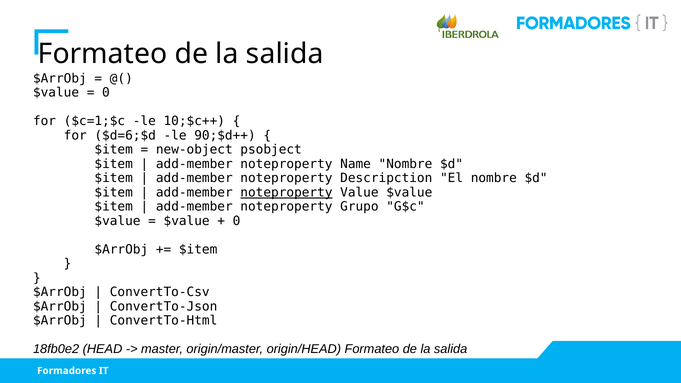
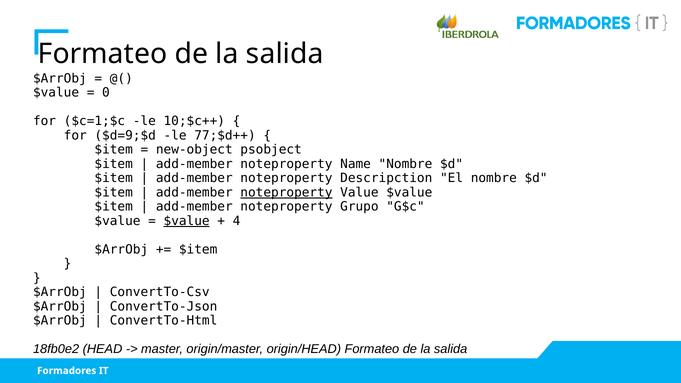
$d=6;$d: $d=6;$d -> $d=9;$d
90;$d++: 90;$d++ -> 77;$d++
$value at (187, 221) underline: none -> present
0 at (237, 221): 0 -> 4
